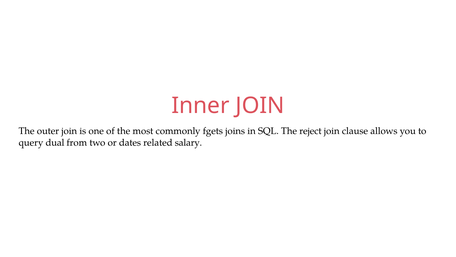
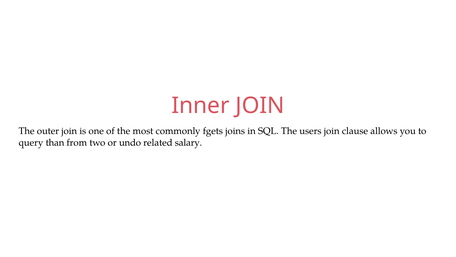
reject: reject -> users
dual: dual -> than
dates: dates -> undo
